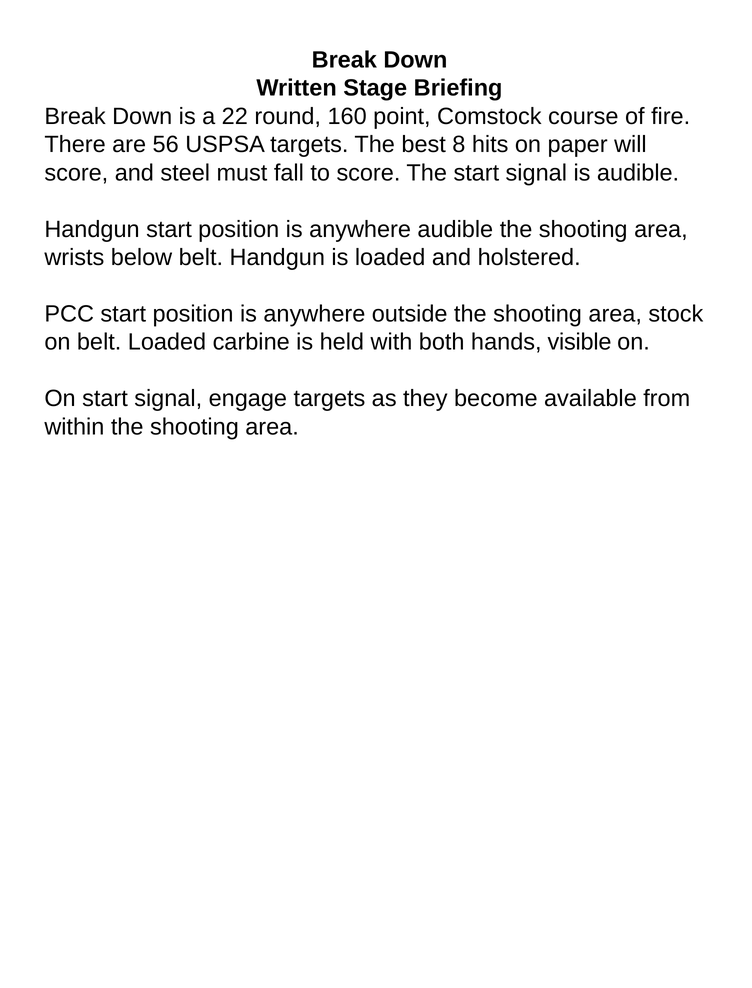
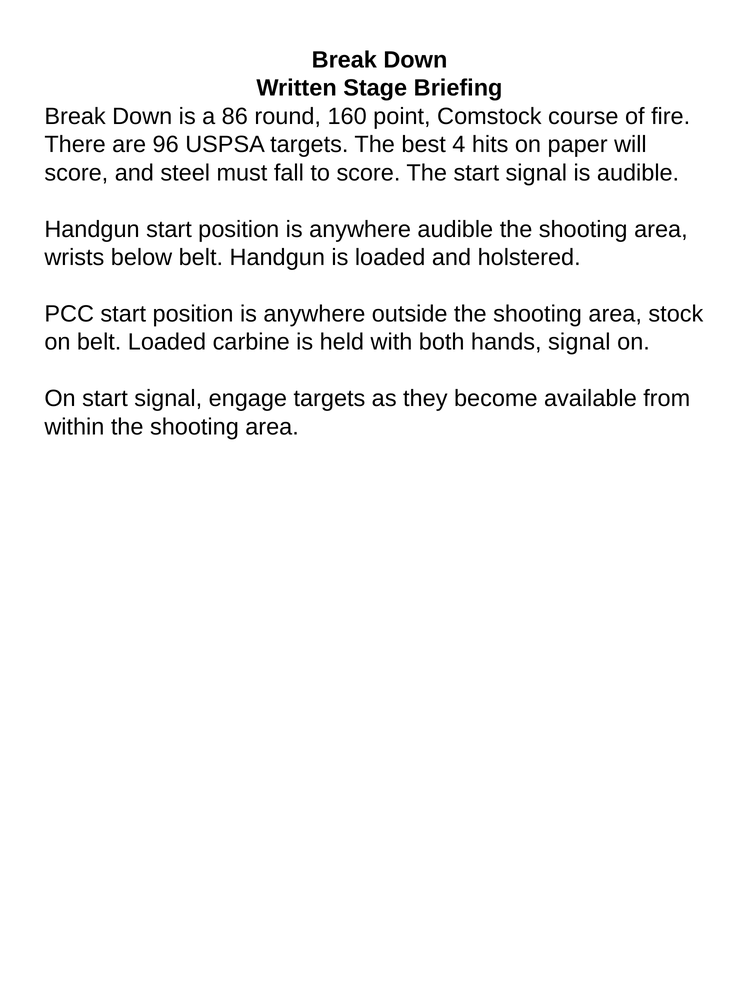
22: 22 -> 86
56: 56 -> 96
8: 8 -> 4
hands visible: visible -> signal
